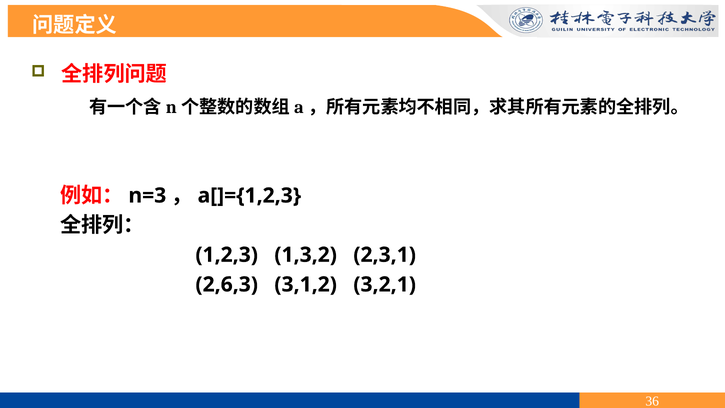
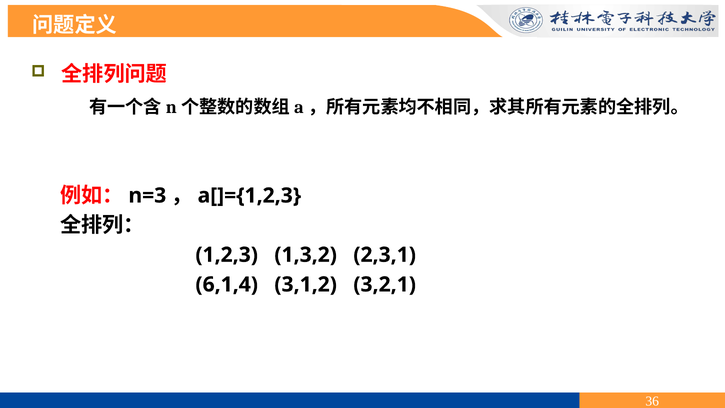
2,6,3: 2,6,3 -> 6,1,4
